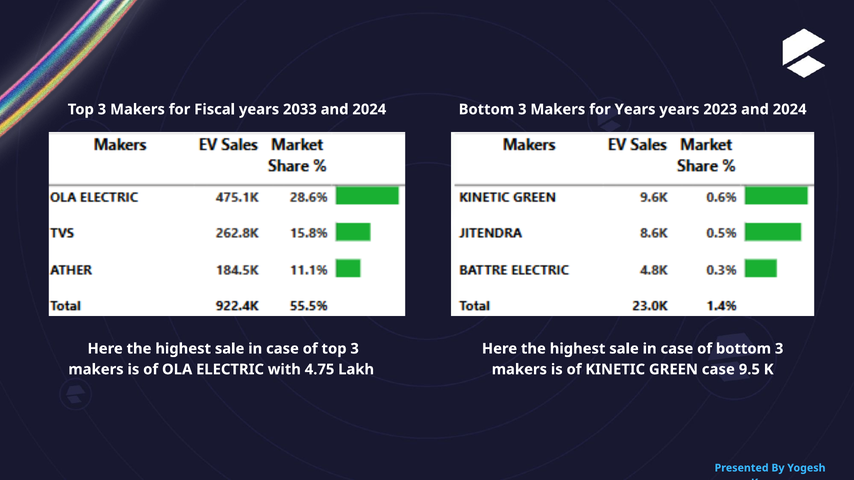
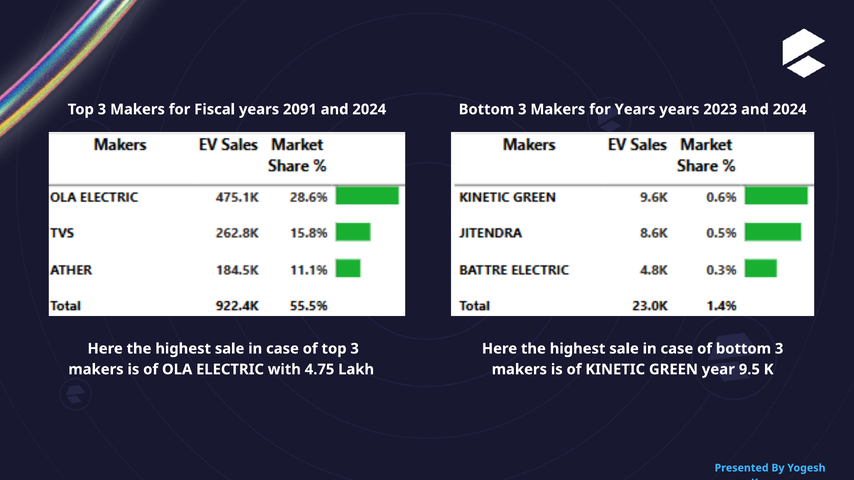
2033: 2033 -> 2091
GREEN case: case -> year
